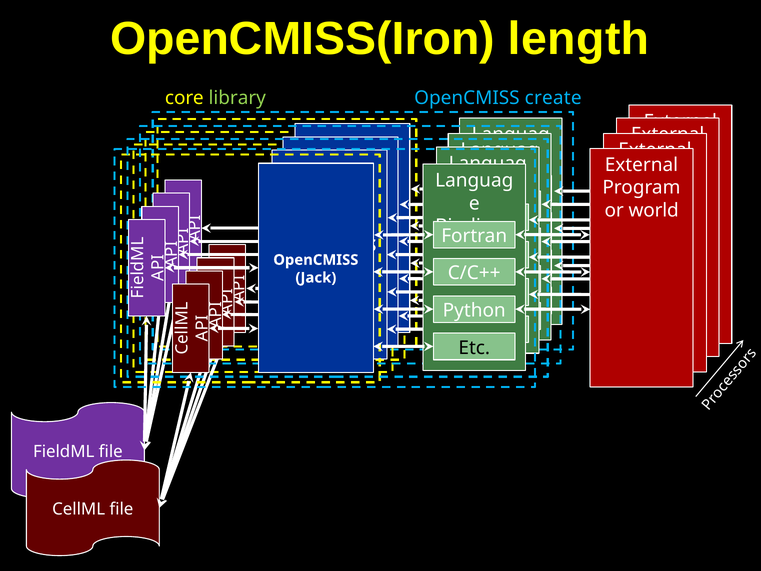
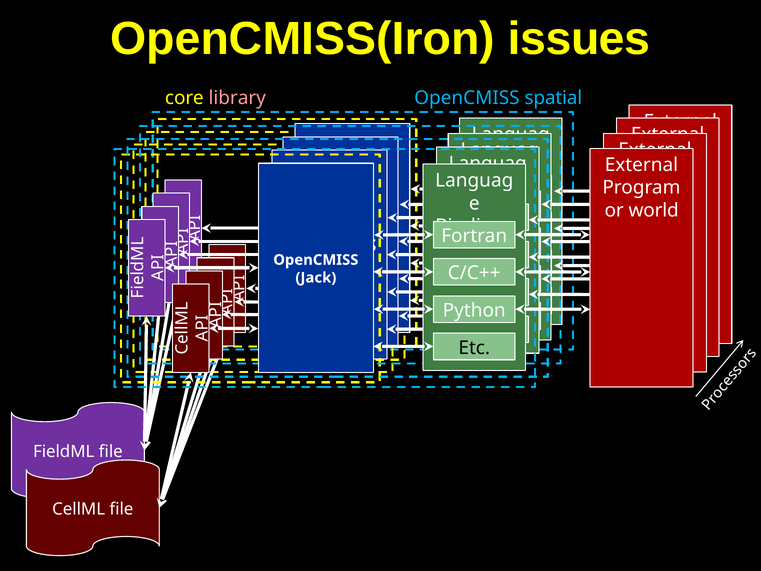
length: length -> issues
library colour: light green -> pink
create: create -> spatial
